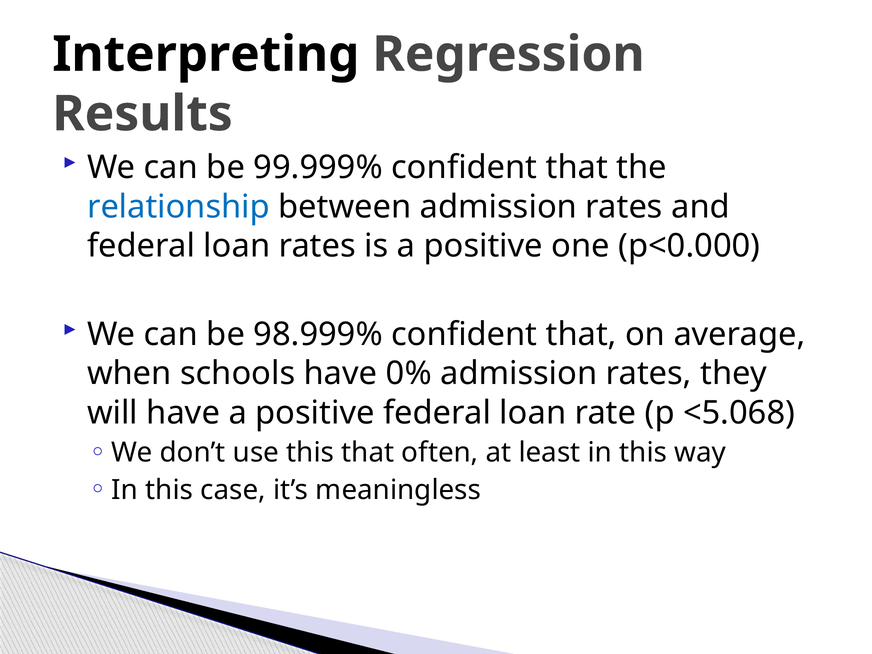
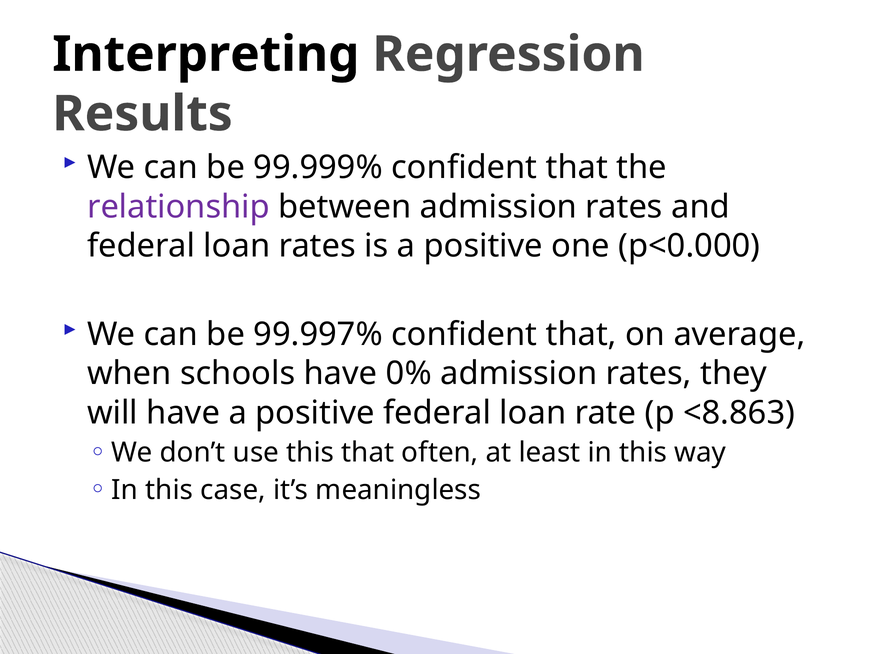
relationship colour: blue -> purple
98.999%: 98.999% -> 99.997%
<5.068: <5.068 -> <8.863
